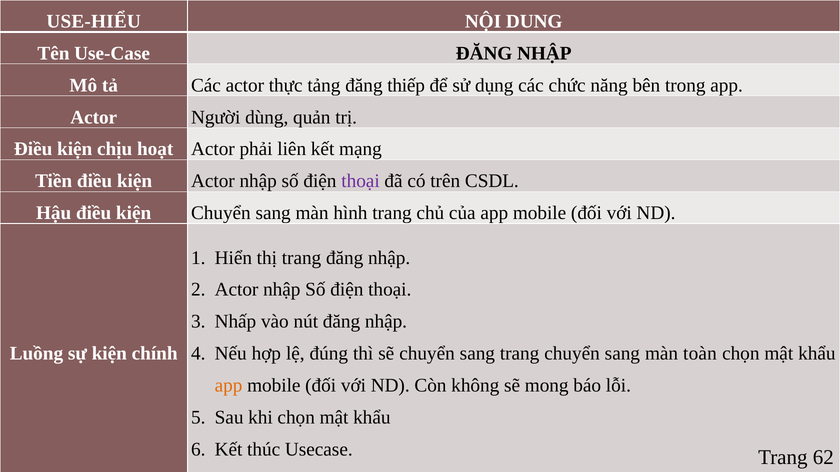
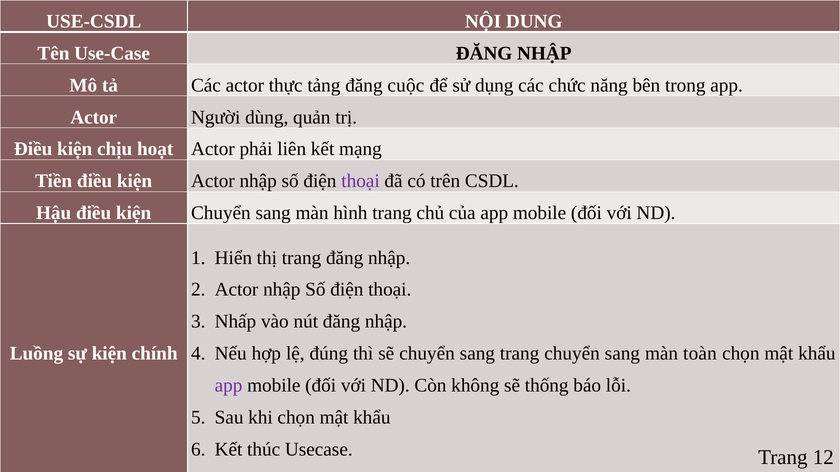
USE-HIỂU: USE-HIỂU -> USE-CSDL
thiếp: thiếp -> cuộc
app at (229, 386) colour: orange -> purple
mong: mong -> thống
62: 62 -> 12
